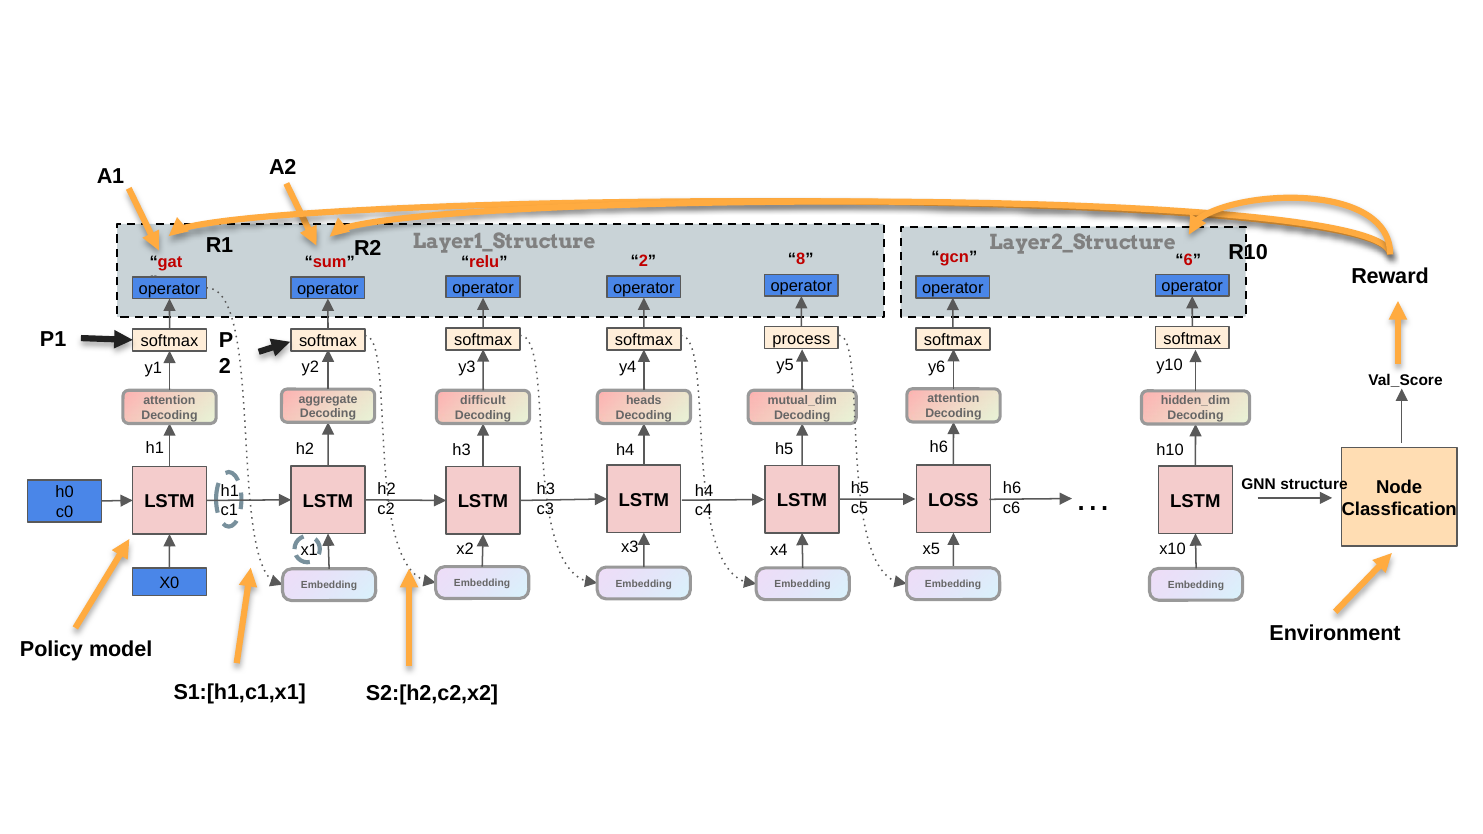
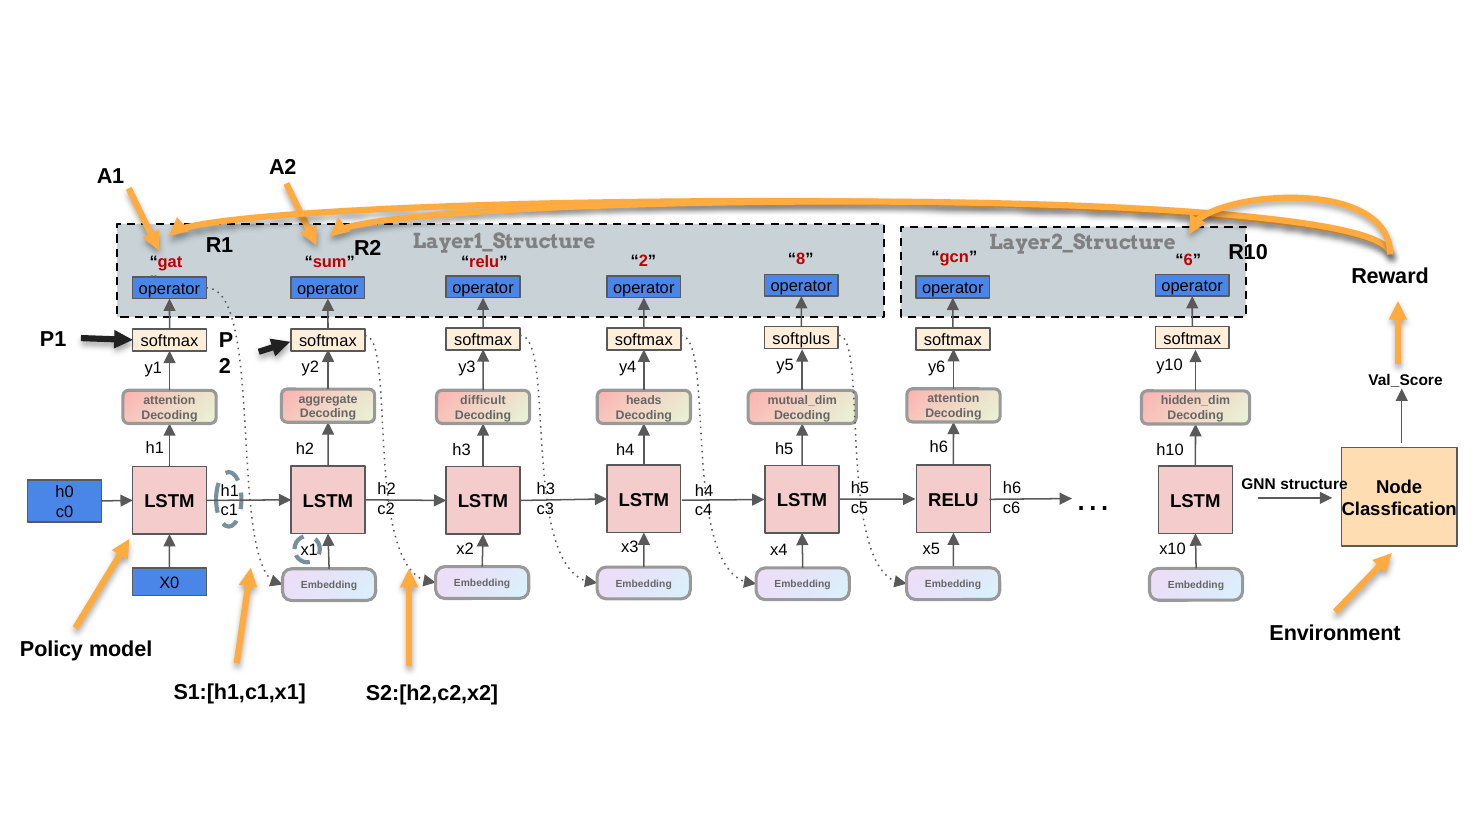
process: process -> softplus
LOSS at (953, 500): LOSS -> RELU
